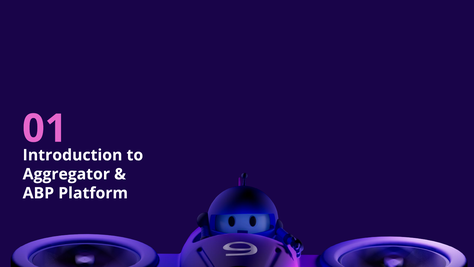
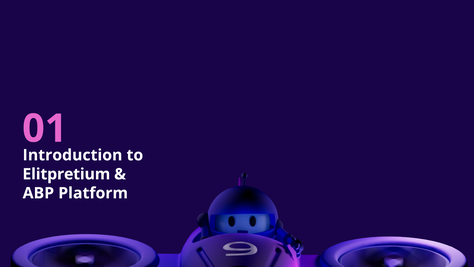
Aggregator: Aggregator -> Elitpretium
